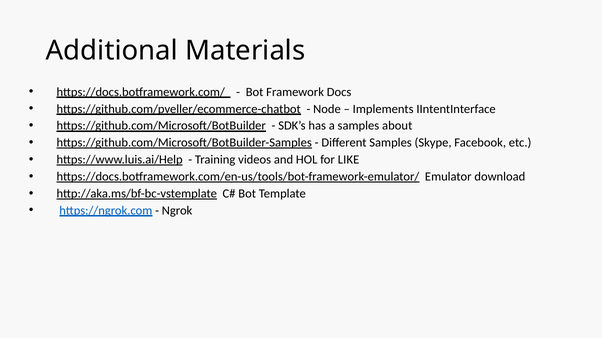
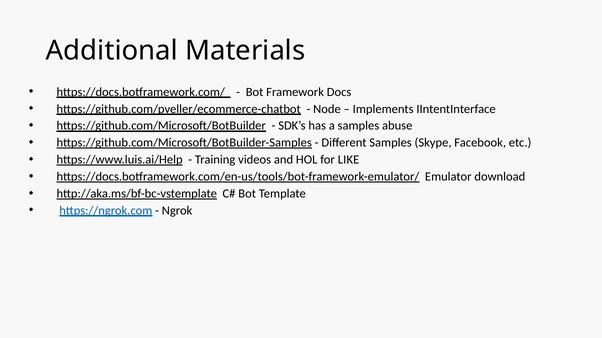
about: about -> abuse
